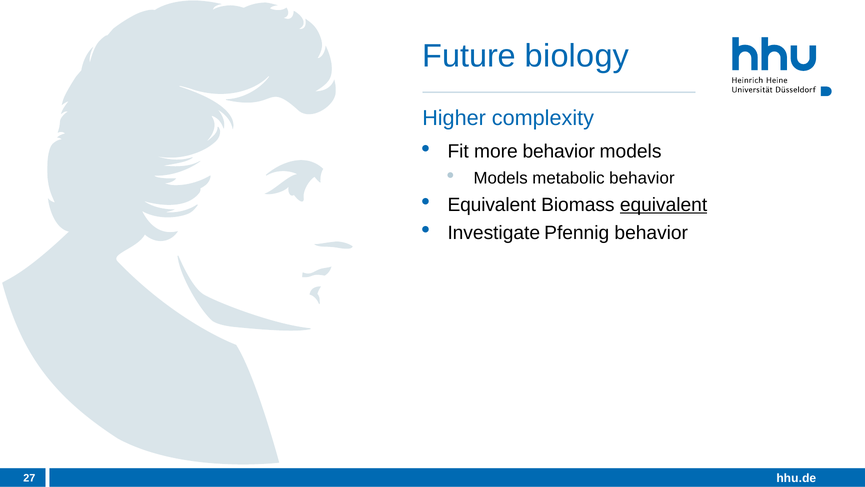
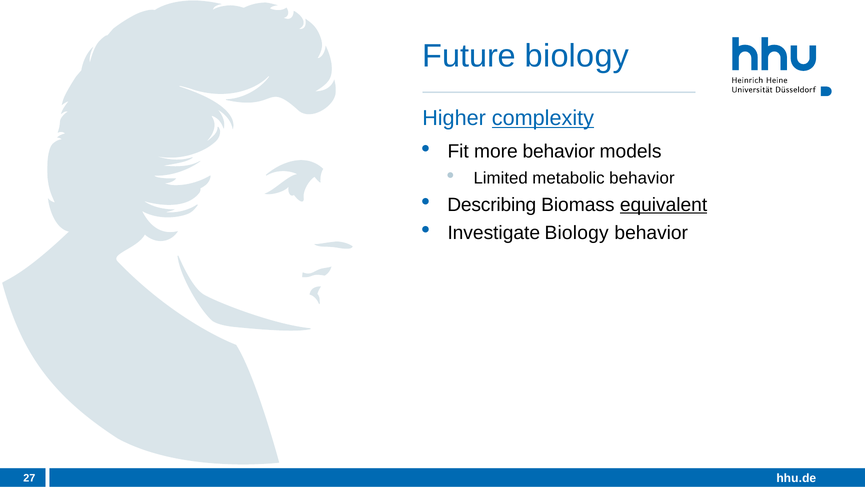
complexity underline: none -> present
Models at (501, 178): Models -> Limited
Equivalent at (492, 205): Equivalent -> Describing
Investigate Pfennig: Pfennig -> Biology
